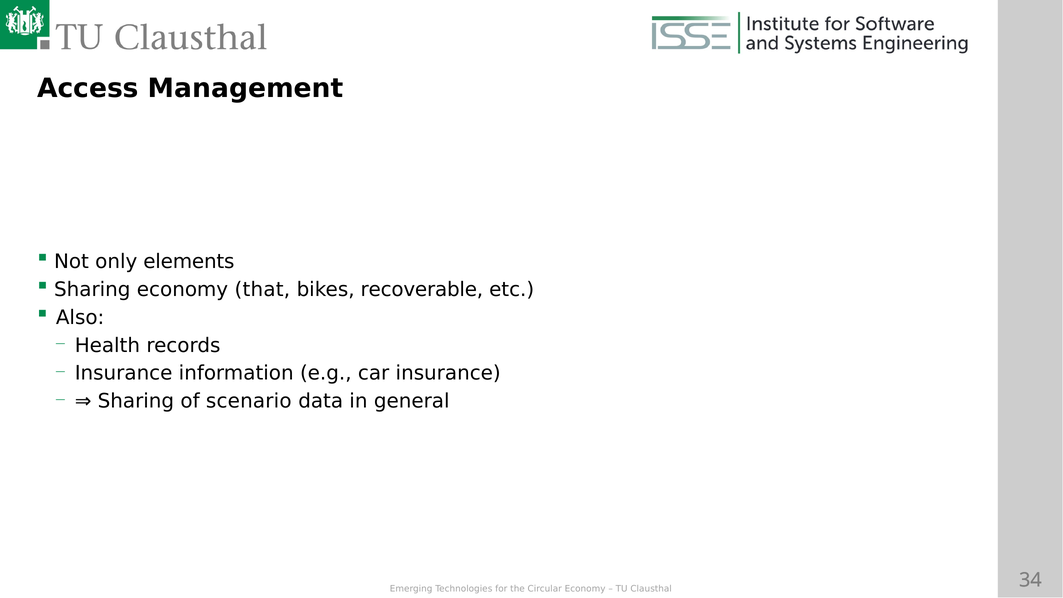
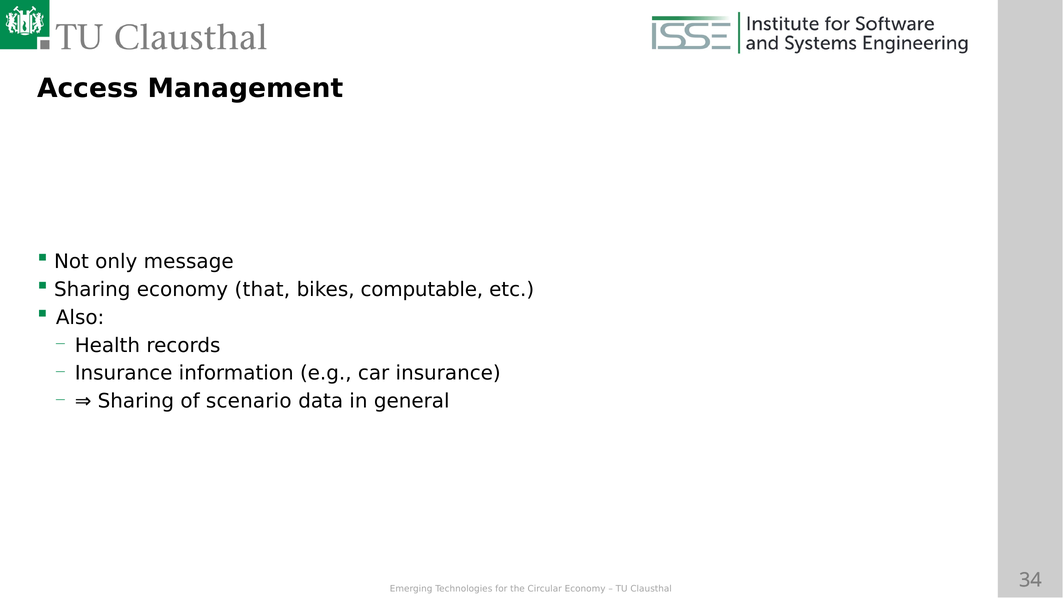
elements: elements -> message
recoverable: recoverable -> computable
